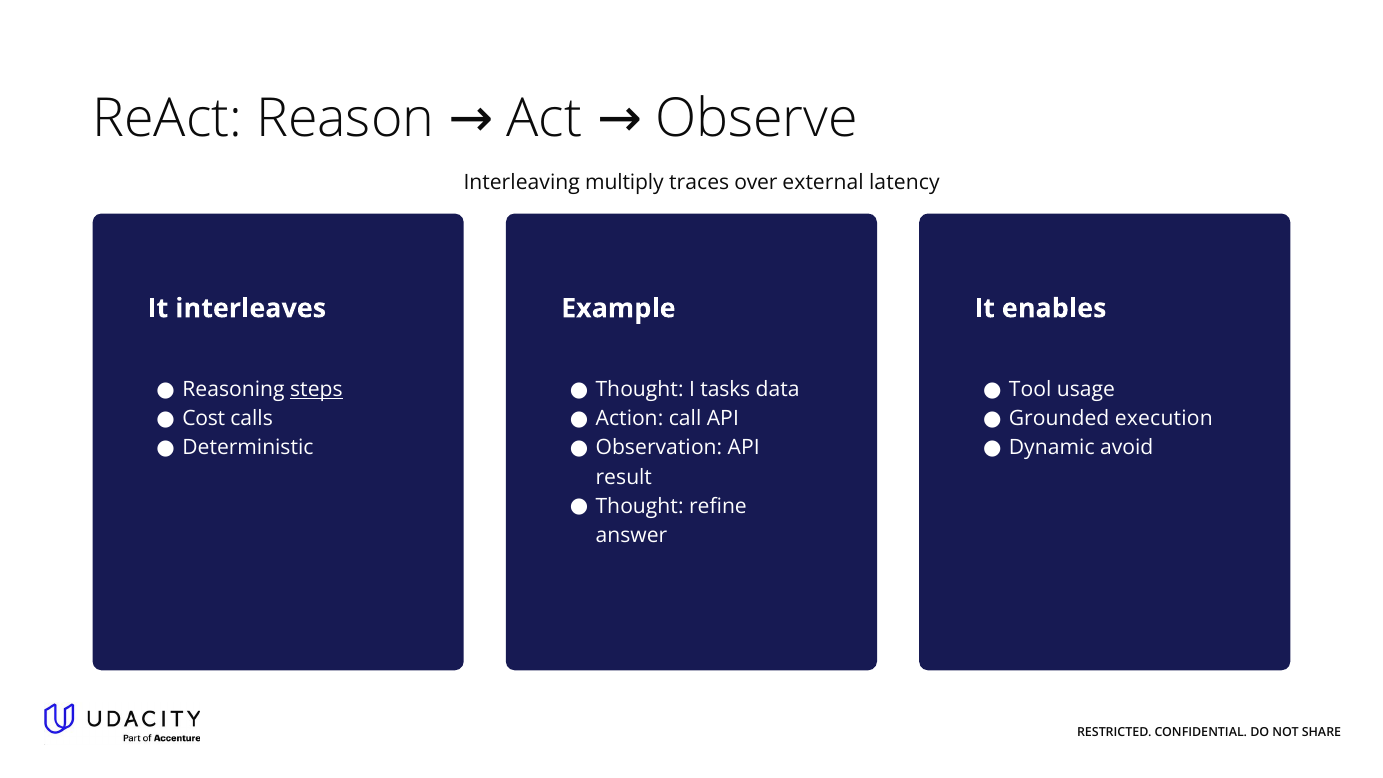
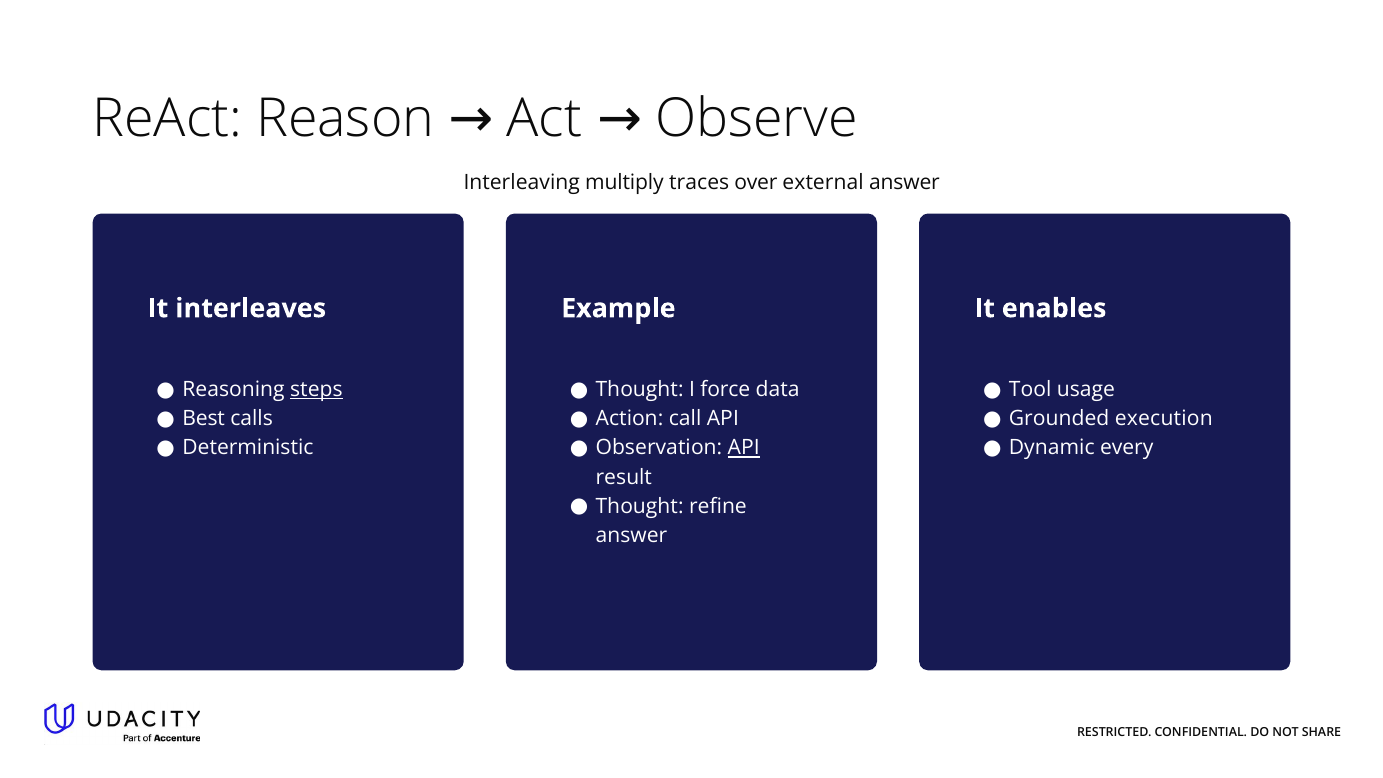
external latency: latency -> answer
tasks: tasks -> force
Cost: Cost -> Best
API at (744, 448) underline: none -> present
avoid: avoid -> every
